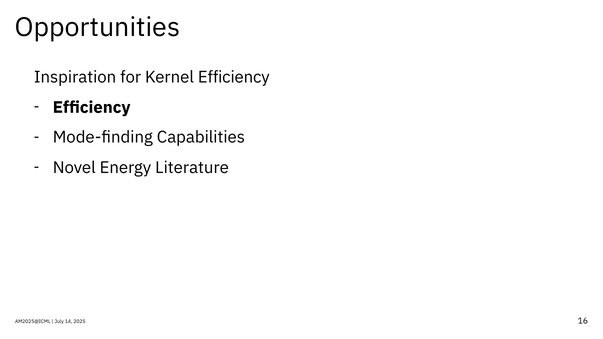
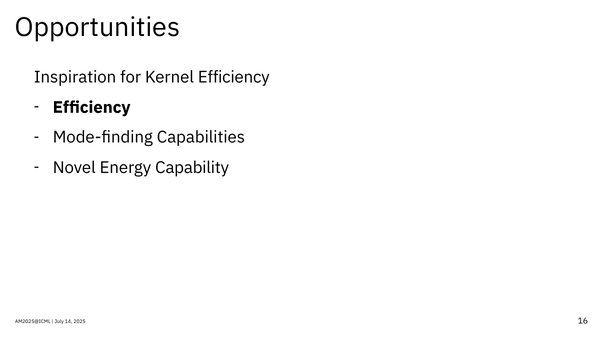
Literature: Literature -> Capability
